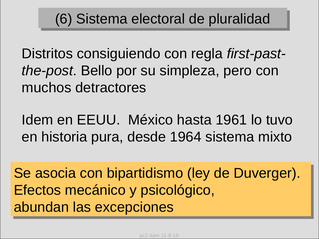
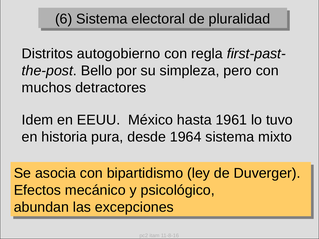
consiguiendo: consiguiendo -> autogobierno
